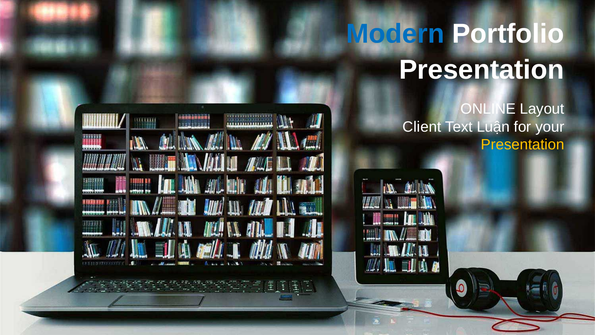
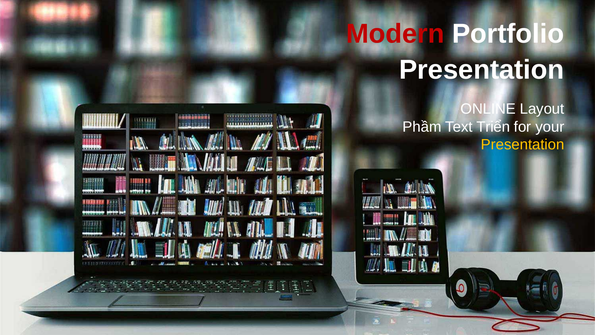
Modern colour: blue -> red
Client: Client -> Phầm
Luận: Luận -> Triển
